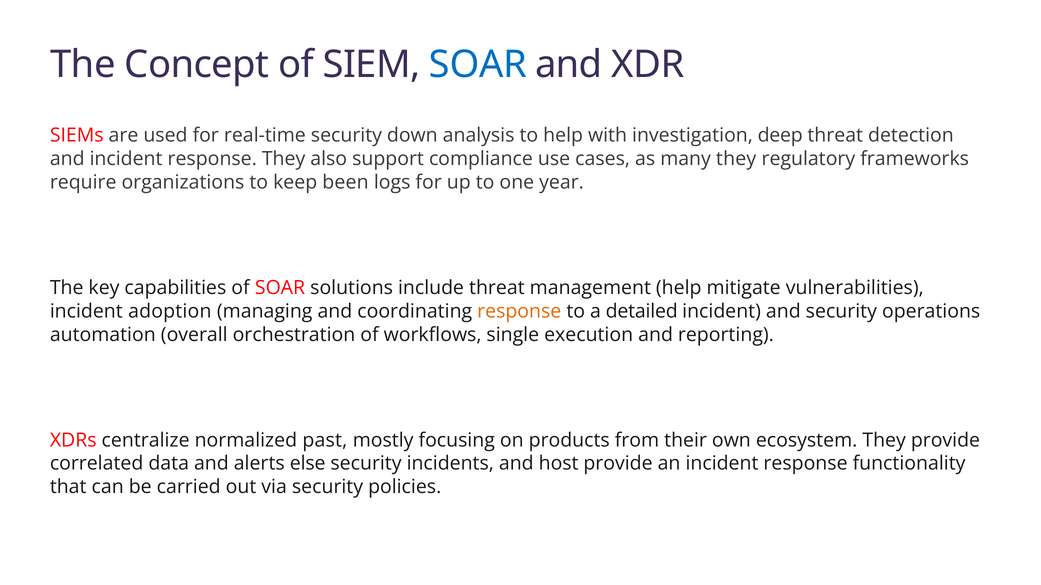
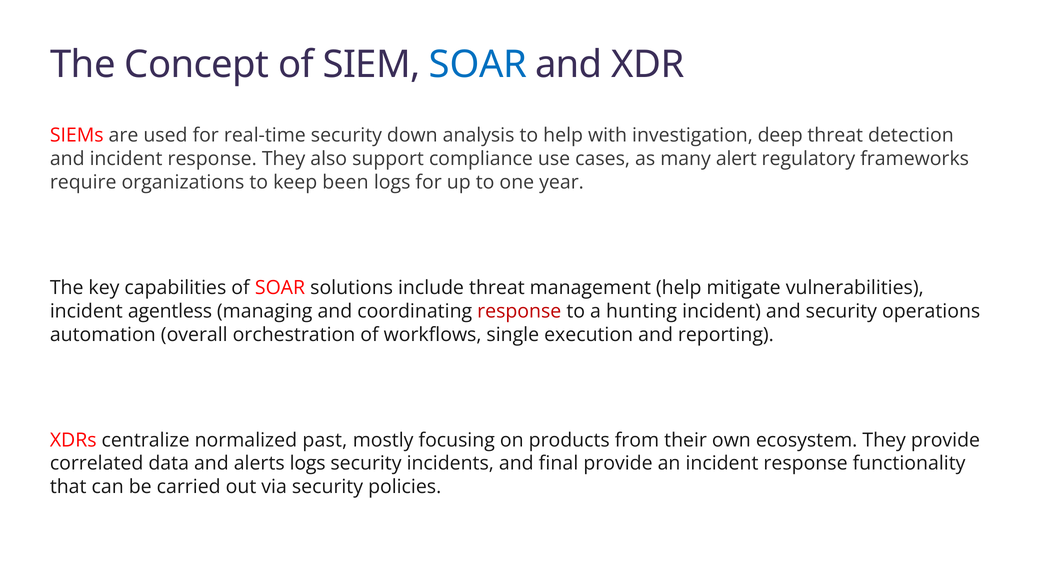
many they: they -> alert
adoption: adoption -> agentless
response at (519, 312) colour: orange -> red
detailed: detailed -> hunting
alerts else: else -> logs
host: host -> final
